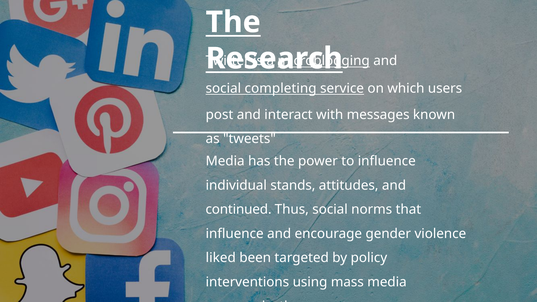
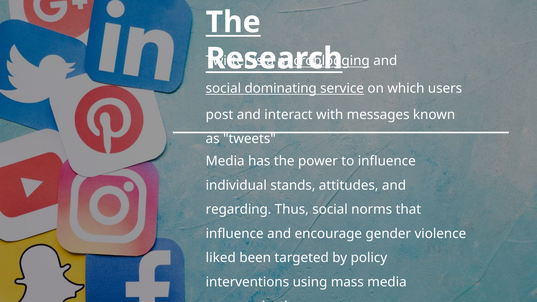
completing: completing -> dominating
continued: continued -> regarding
